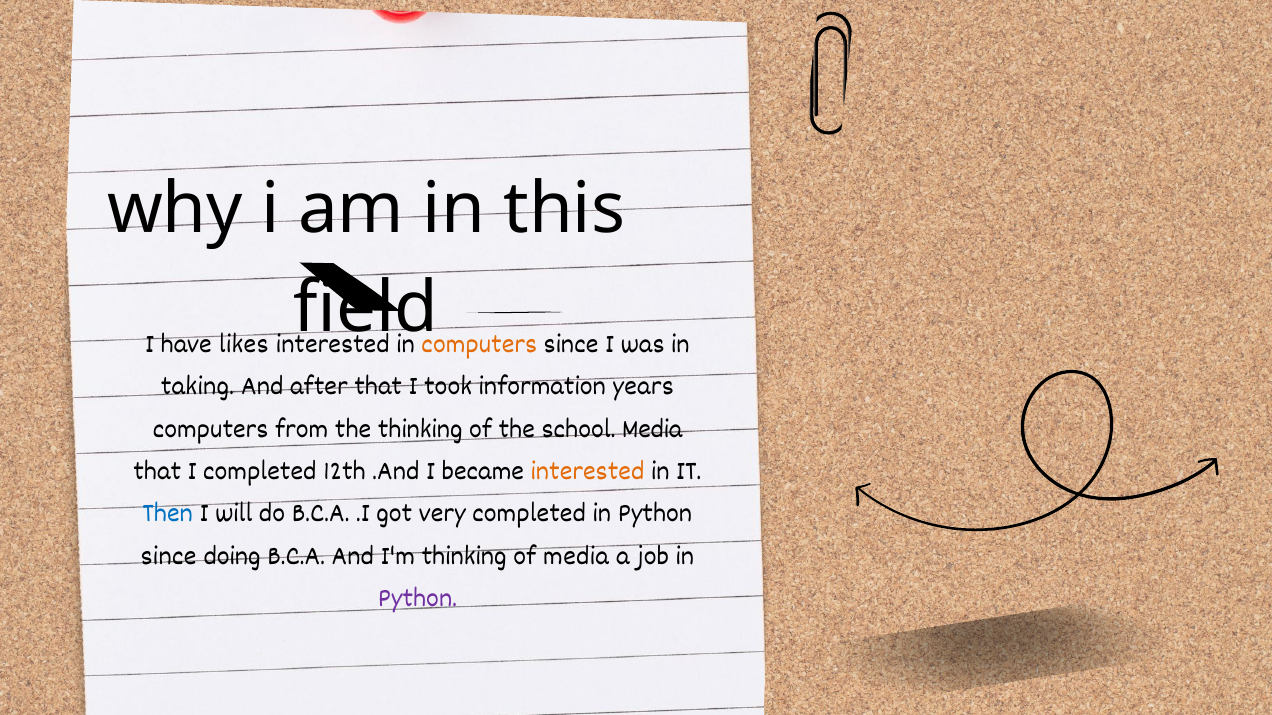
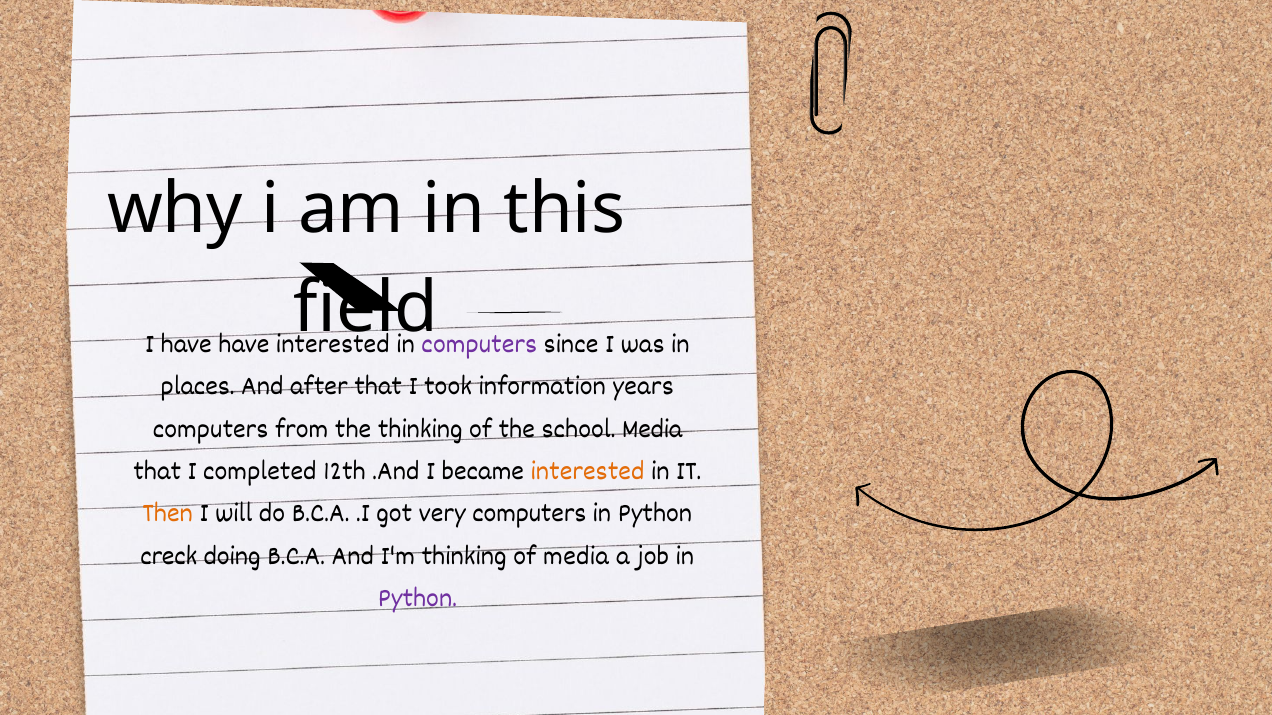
have likes: likes -> have
computers at (479, 343) colour: orange -> purple
taking: taking -> places
Then colour: blue -> orange
very completed: completed -> computers
since at (169, 555): since -> creck
